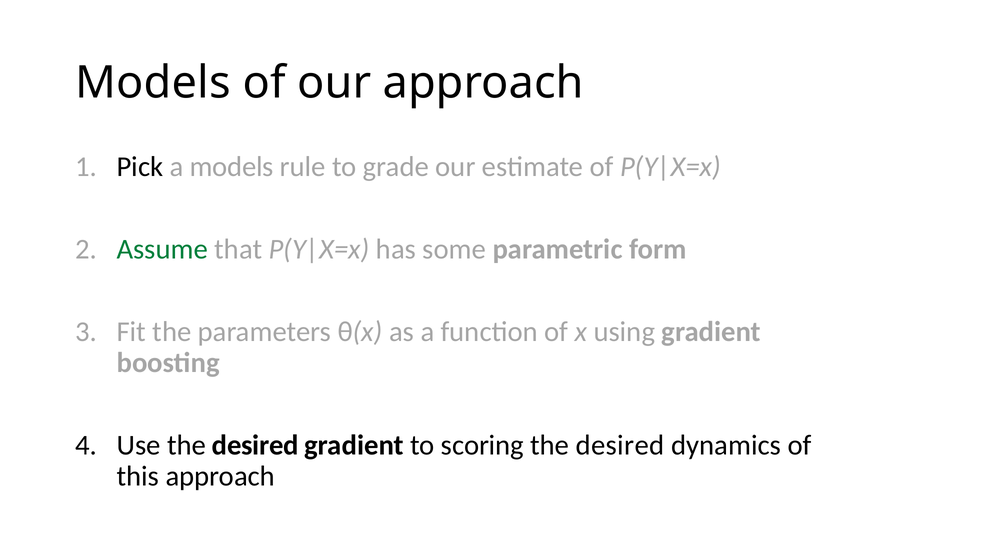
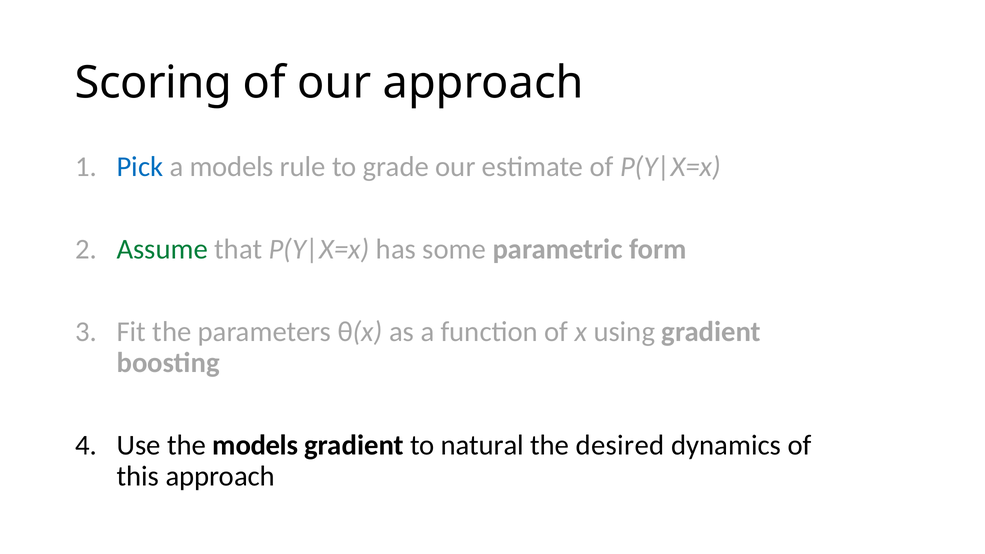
Models at (153, 83): Models -> Scoring
Pick colour: black -> blue
Use the desired: desired -> models
scoring: scoring -> natural
